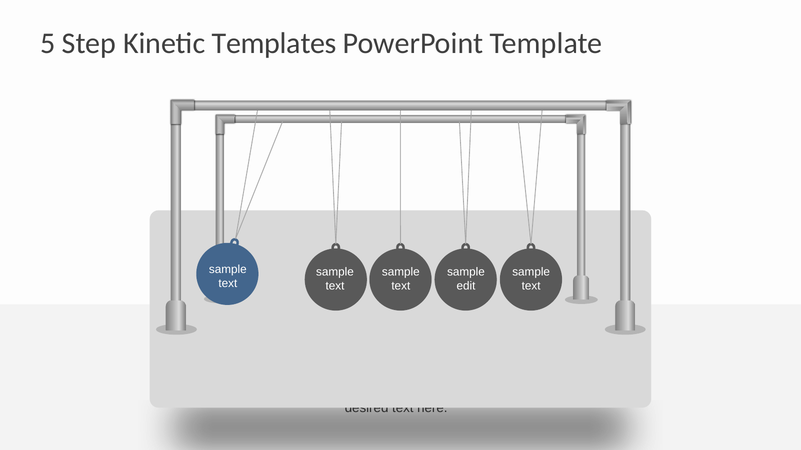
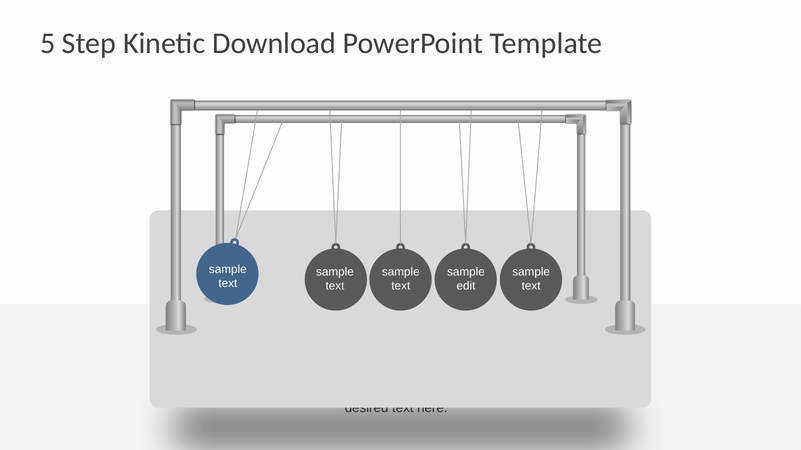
Templates: Templates -> Download
